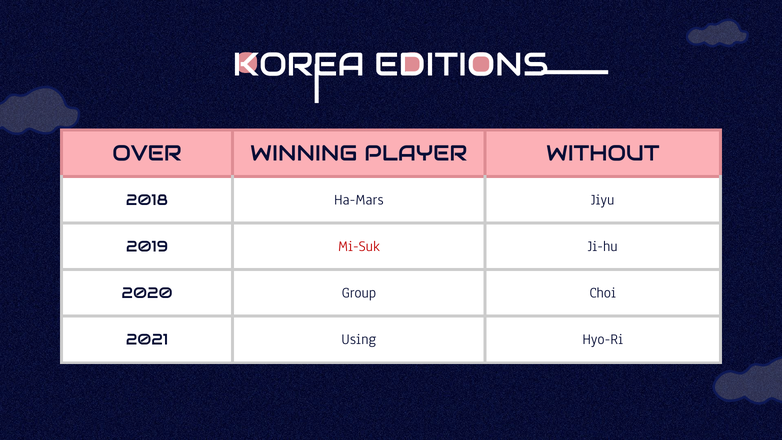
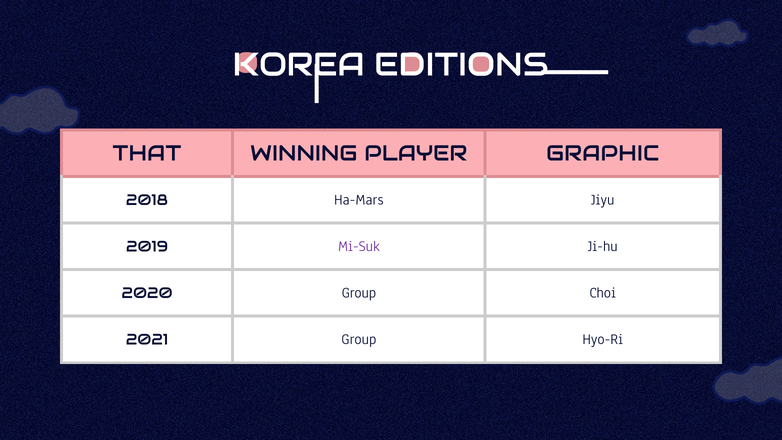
OVER: OVER -> THAT
WITHOUT: WITHOUT -> GRAPHIC
Mi-Suk colour: red -> purple
2021 Using: Using -> Group
